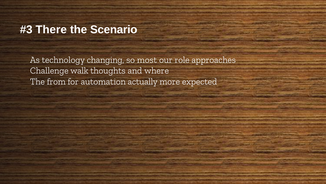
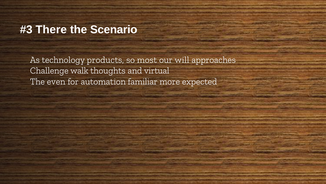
changing: changing -> products
role: role -> will
where: where -> virtual
from: from -> even
actually: actually -> familiar
